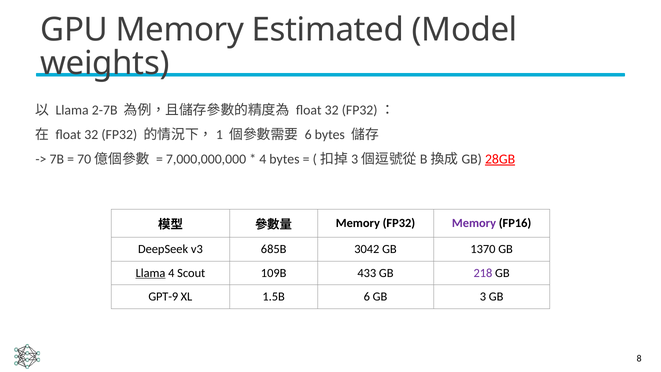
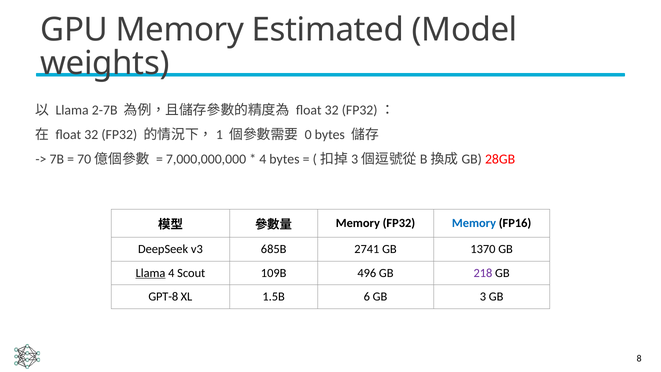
6 at (308, 134): 6 -> 0
28GB underline: present -> none
Memory at (474, 223) colour: purple -> blue
3042: 3042 -> 2741
433: 433 -> 496
GPT-9: GPT-9 -> GPT-8
